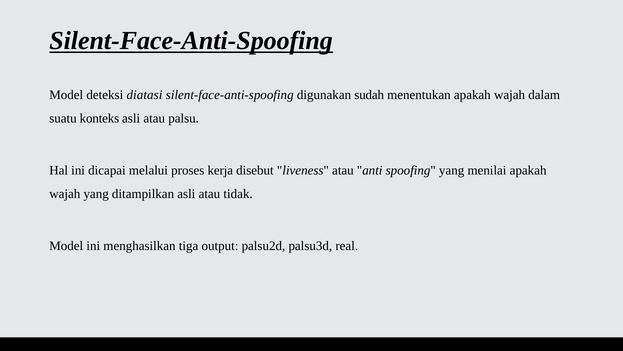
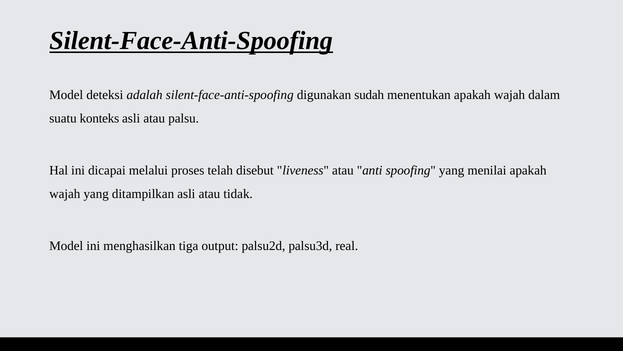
diatasi: diatasi -> adalah
kerja: kerja -> telah
